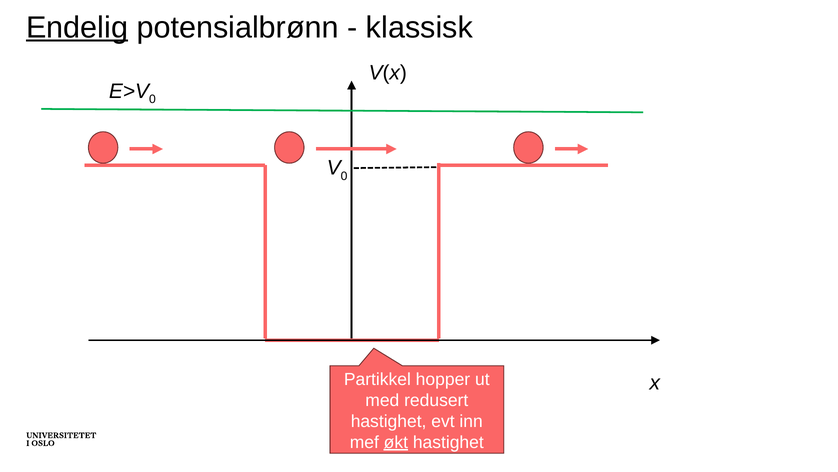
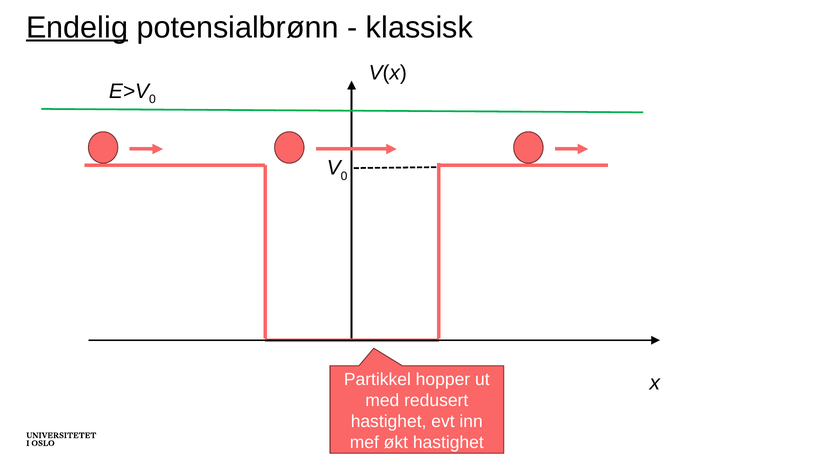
økt underline: present -> none
